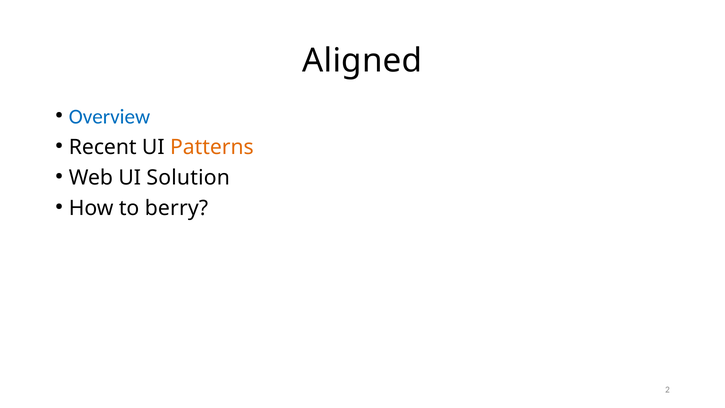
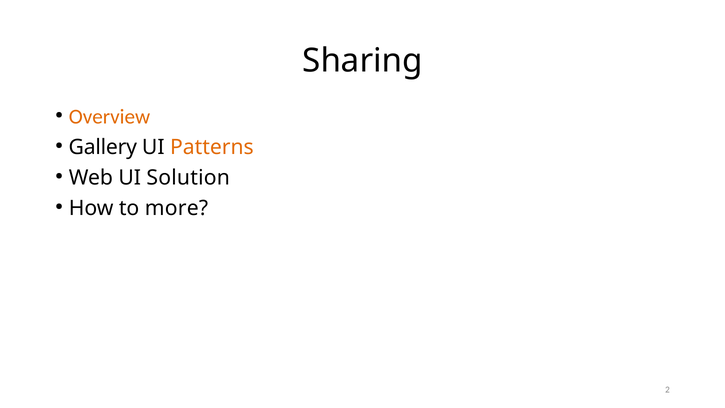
Aligned: Aligned -> Sharing
Overview colour: blue -> orange
Recent: Recent -> Gallery
berry: berry -> more
